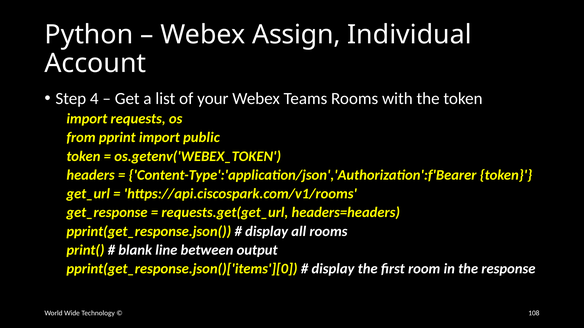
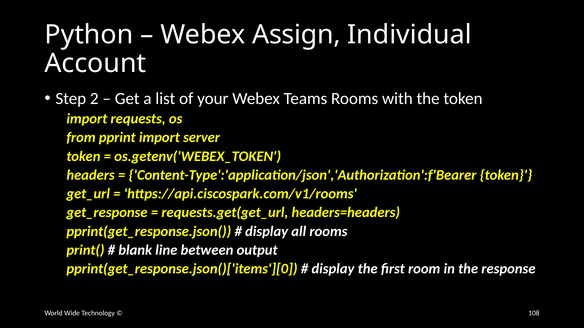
4: 4 -> 2
public: public -> server
